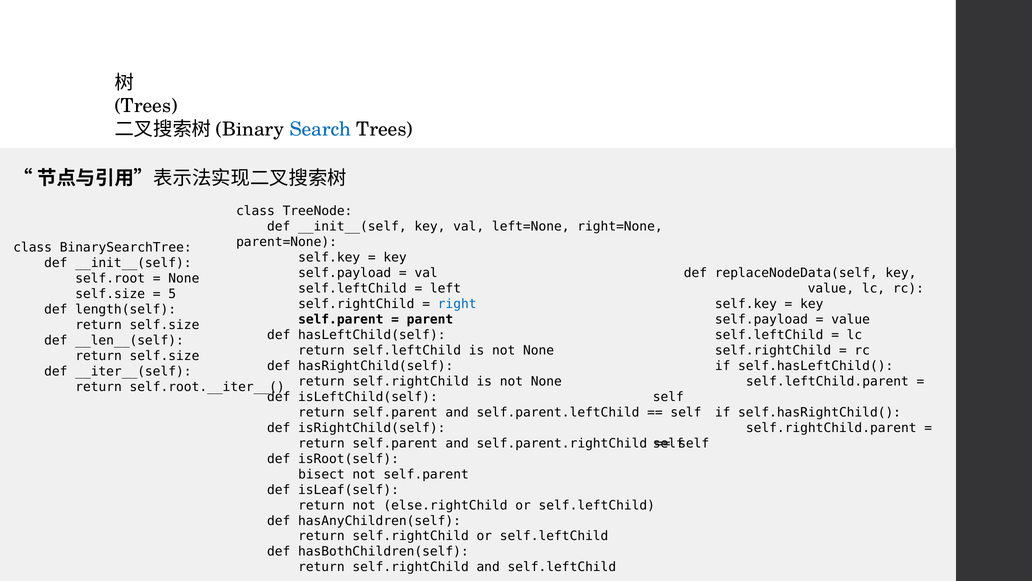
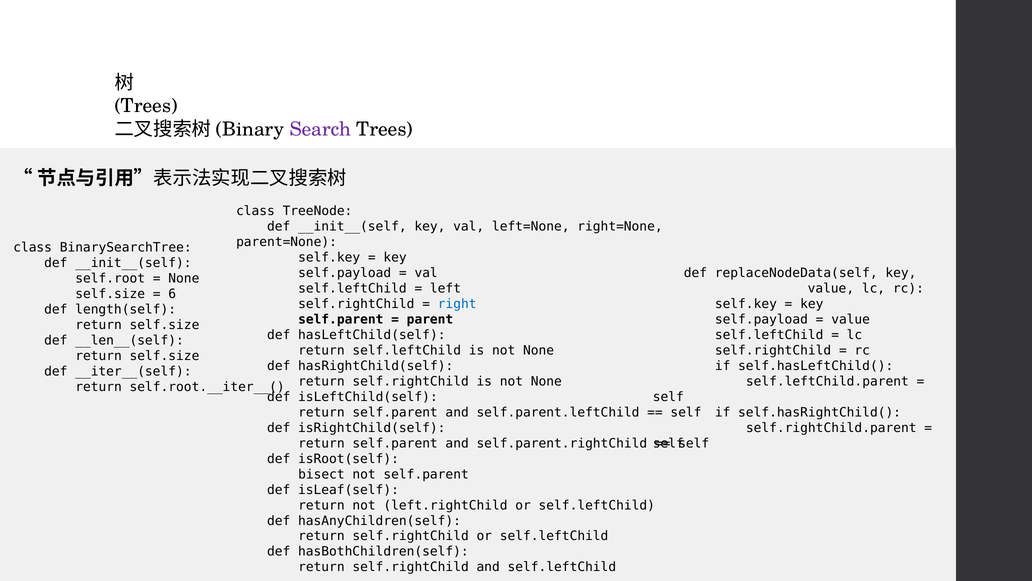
Search colour: blue -> purple
5: 5 -> 6
else.rightChild: else.rightChild -> left.rightChild
